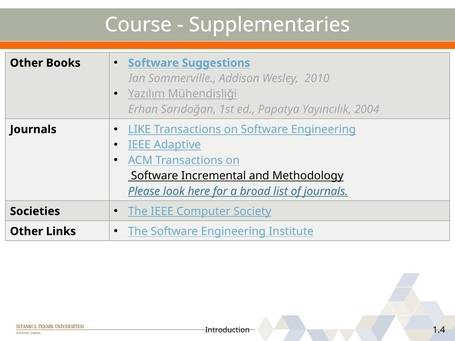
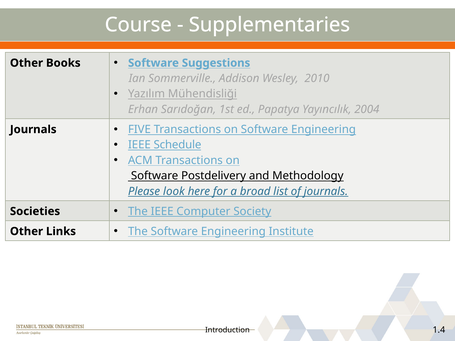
LIKE: LIKE -> FIVE
Adaptive: Adaptive -> Schedule
Incremental: Incremental -> Postdelivery
